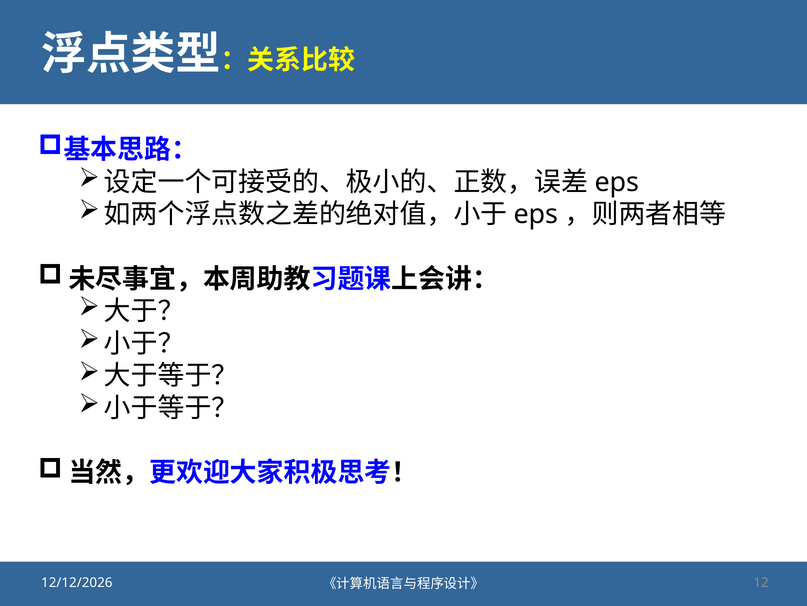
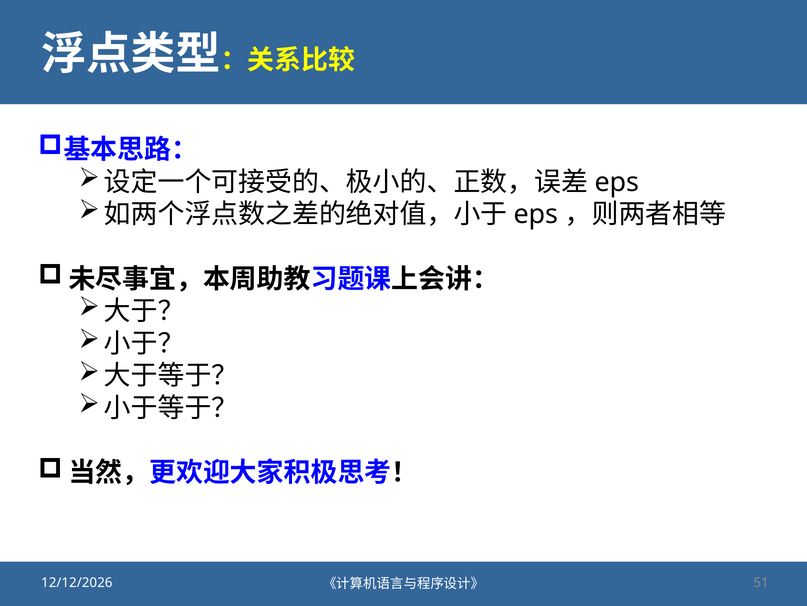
12: 12 -> 51
